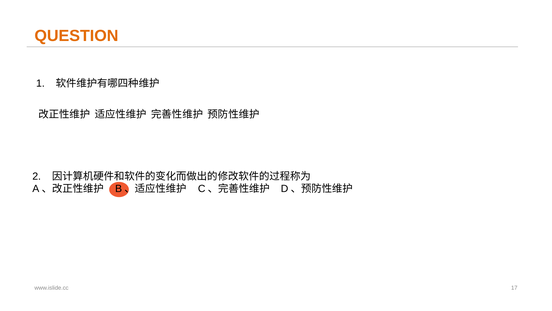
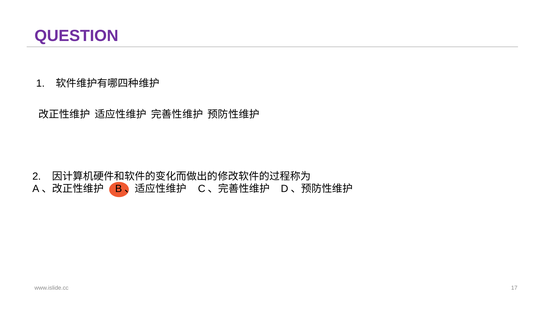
QUESTION colour: orange -> purple
